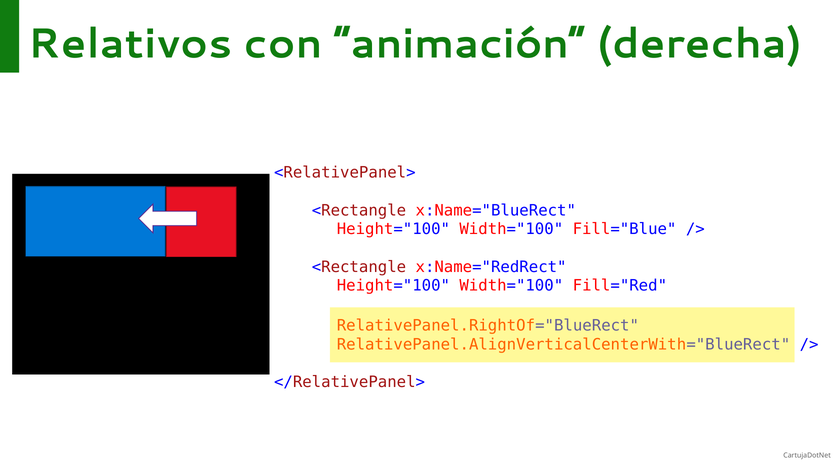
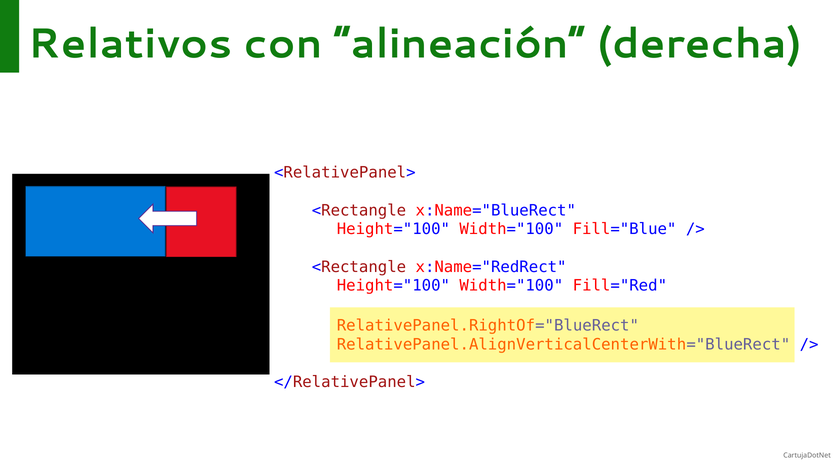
animación: animación -> alineación
